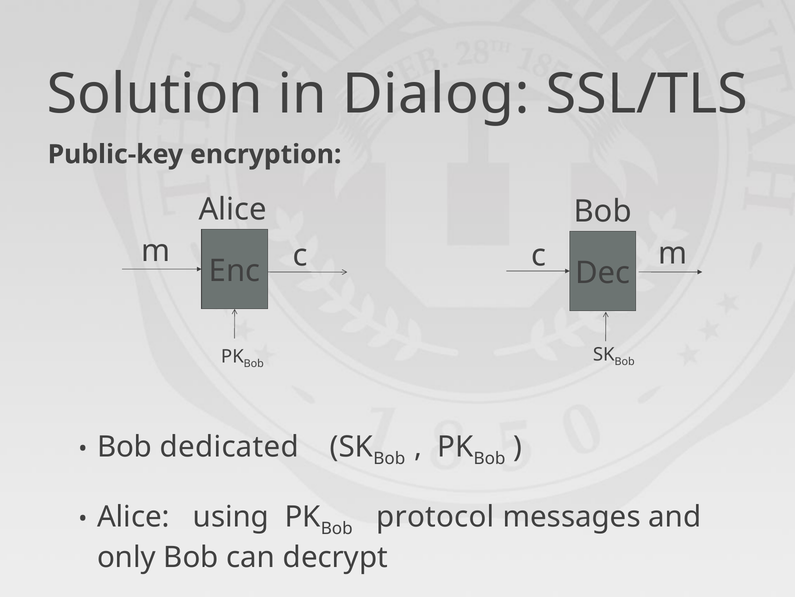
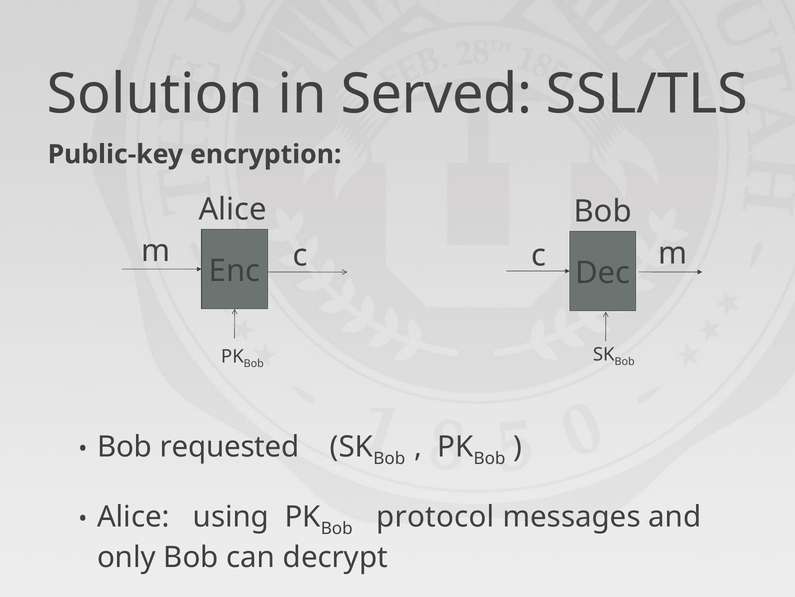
Dialog: Dialog -> Served
dedicated: dedicated -> requested
